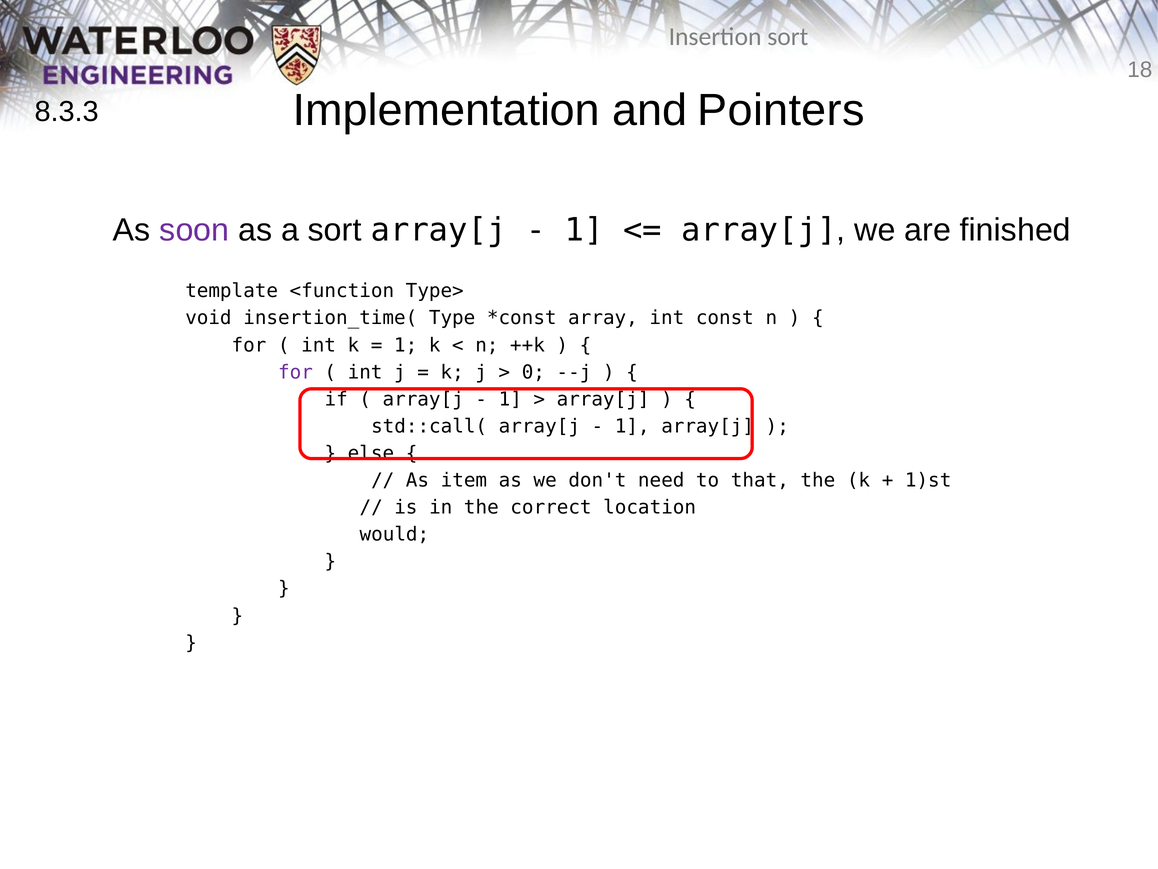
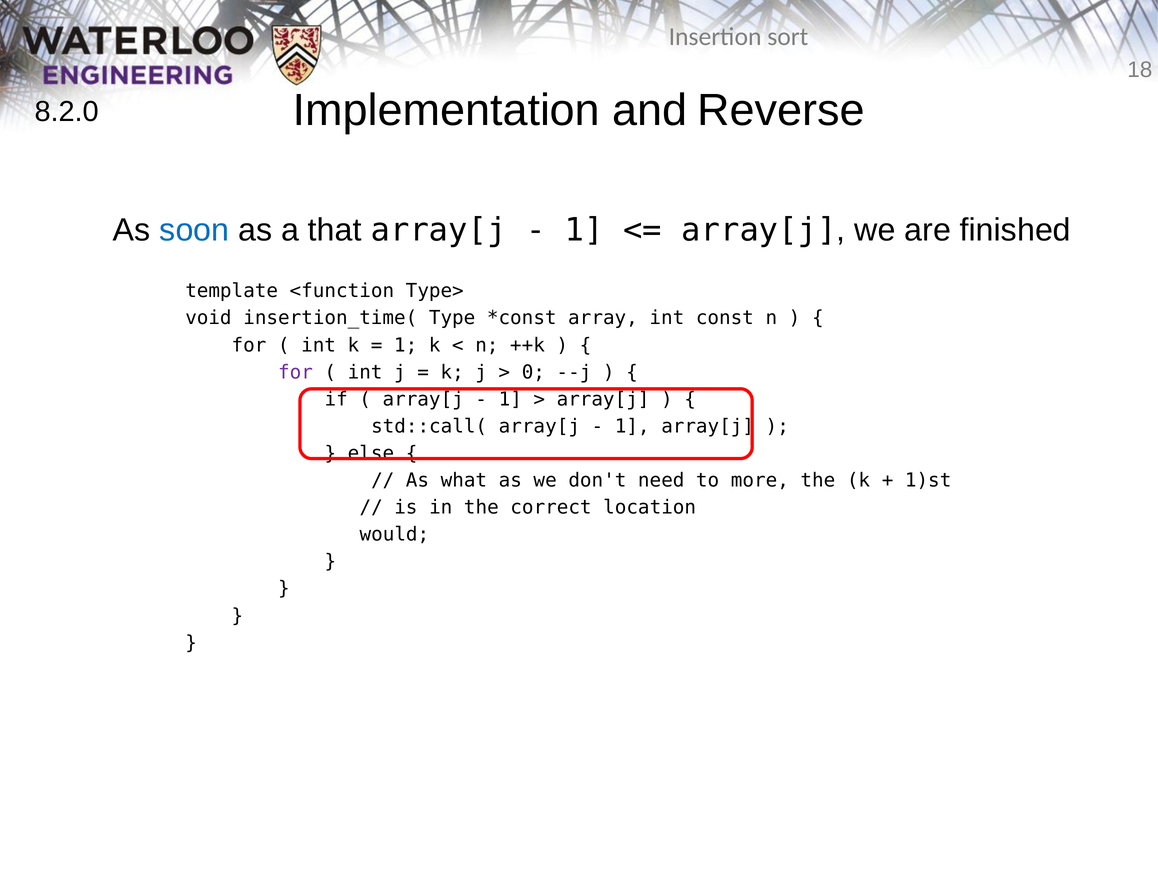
Pointers: Pointers -> Reverse
8.3.3: 8.3.3 -> 8.2.0
soon colour: purple -> blue
a sort: sort -> that
item: item -> what
that: that -> more
